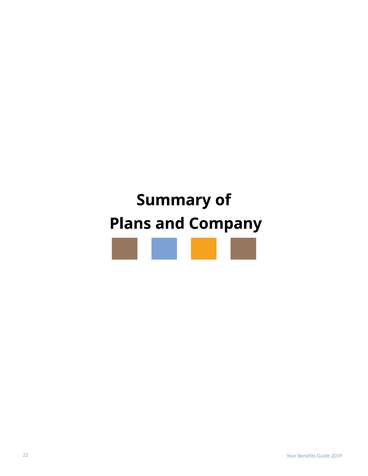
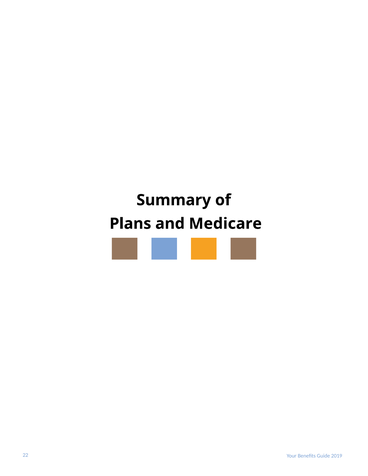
Company: Company -> Medicare
